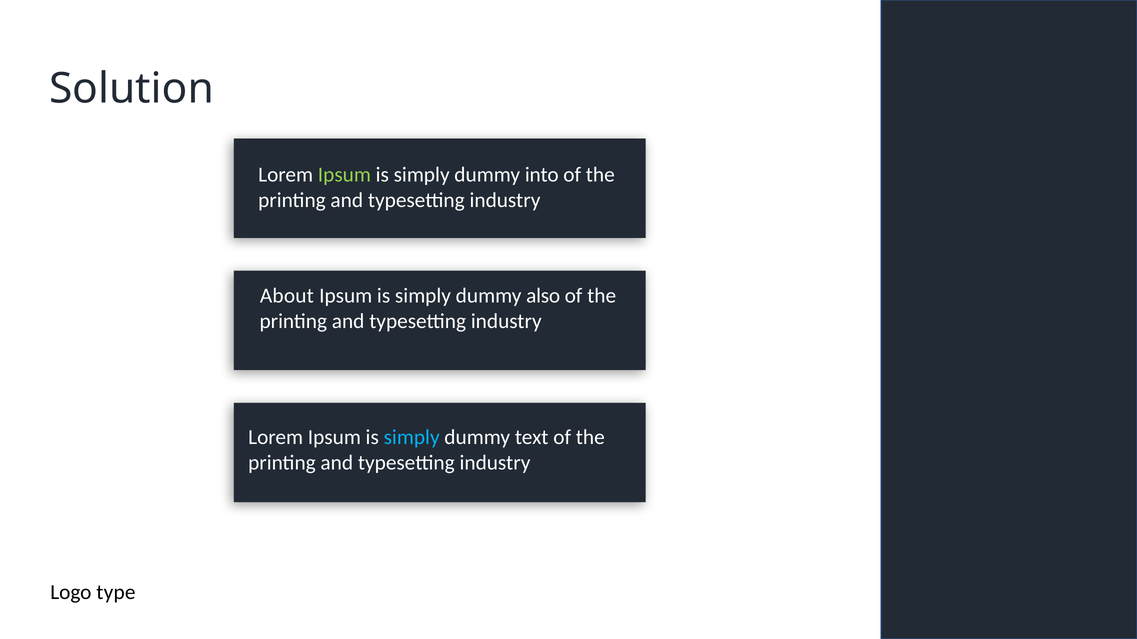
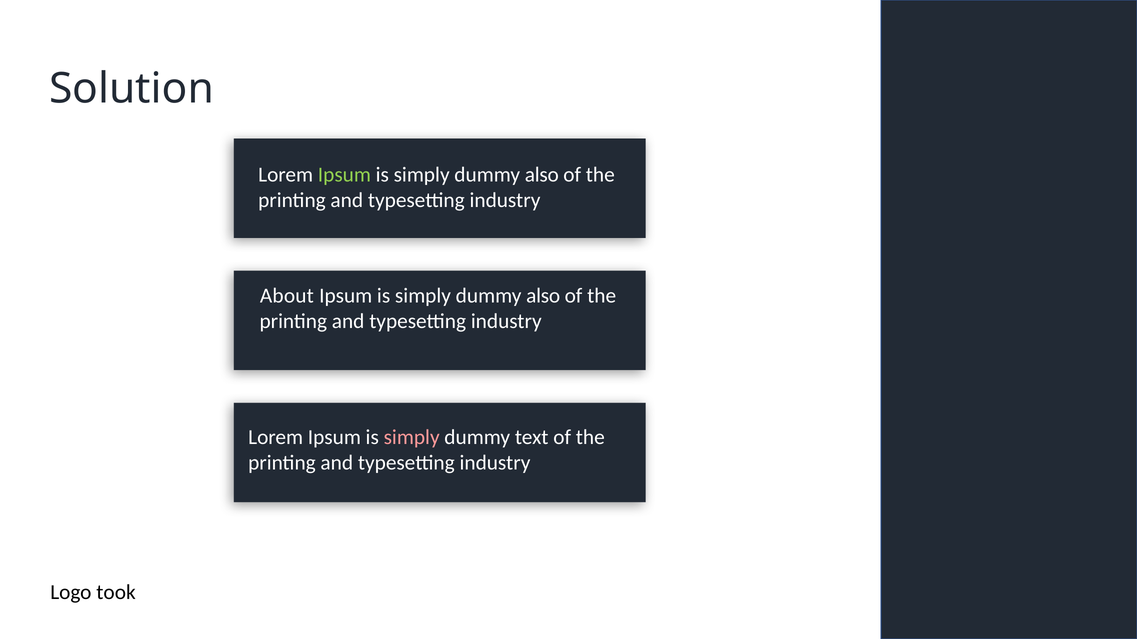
into at (542, 175): into -> also
simply at (412, 437) colour: light blue -> pink
type: type -> took
